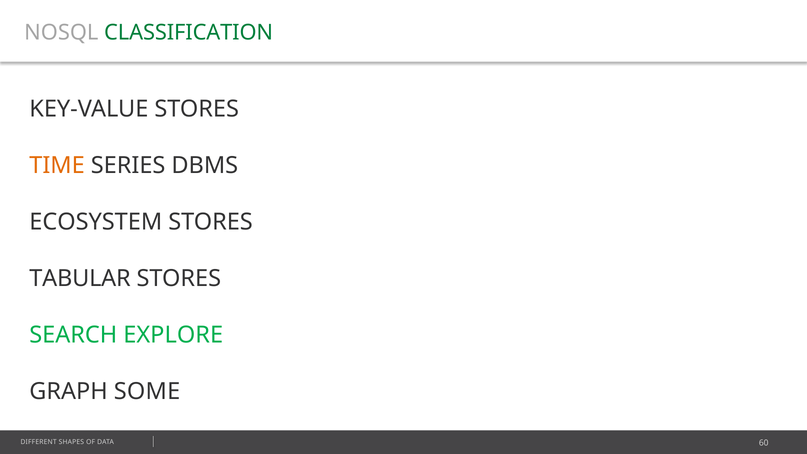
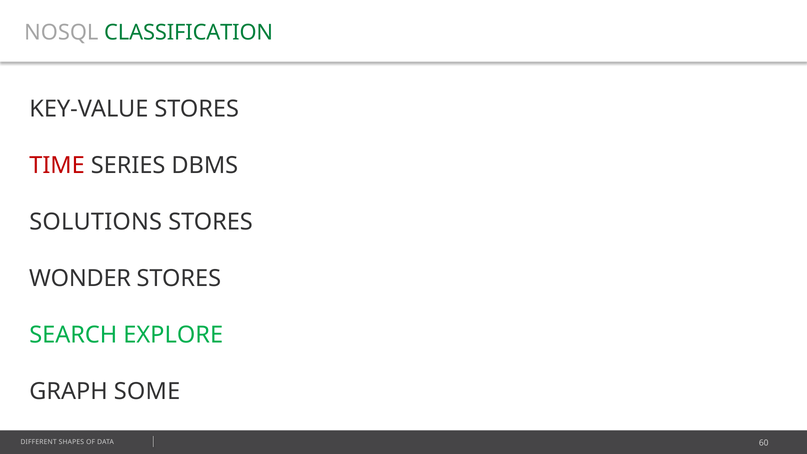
TIME colour: orange -> red
ECOSYSTEM: ECOSYSTEM -> SOLUTIONS
TABULAR: TABULAR -> WONDER
